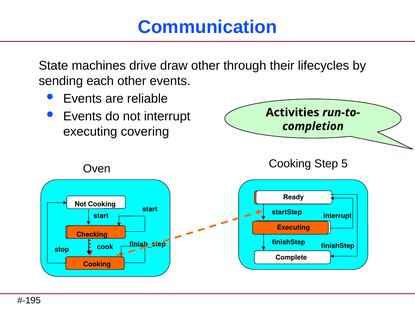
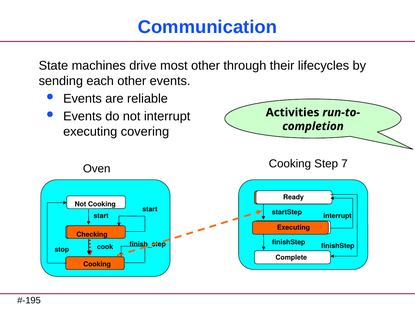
draw: draw -> most
5: 5 -> 7
